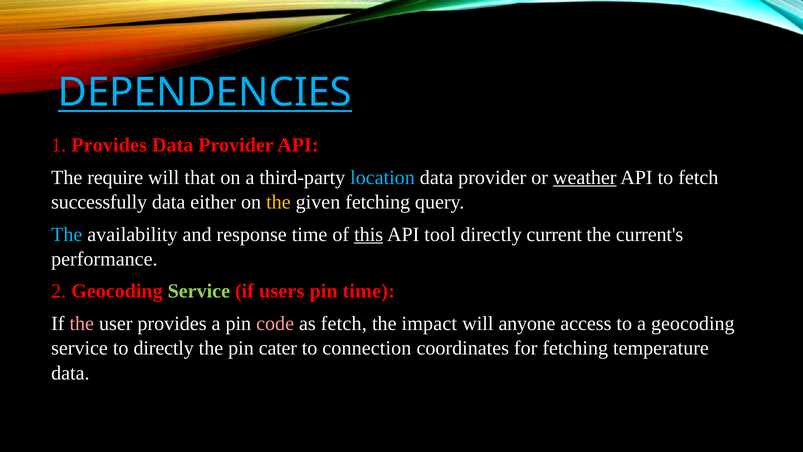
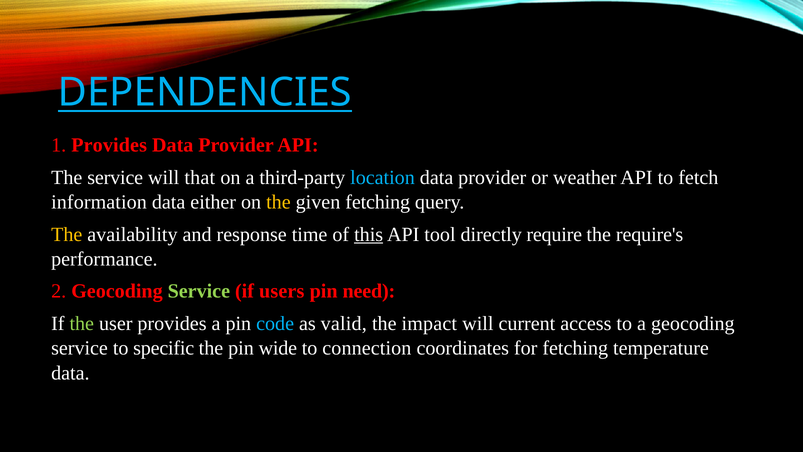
The require: require -> service
weather underline: present -> none
successfully: successfully -> information
The at (67, 234) colour: light blue -> yellow
current: current -> require
current's: current's -> require's
pin time: time -> need
the at (82, 323) colour: pink -> light green
code colour: pink -> light blue
as fetch: fetch -> valid
anyone: anyone -> current
to directly: directly -> specific
cater: cater -> wide
